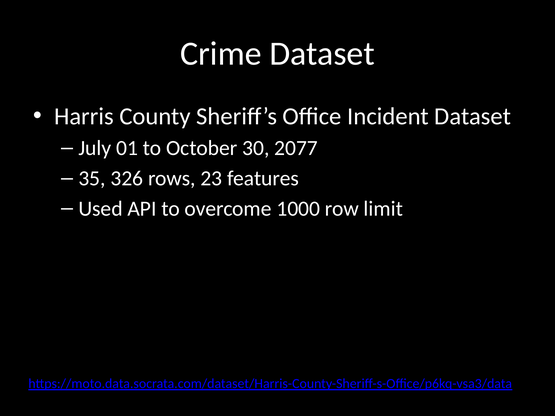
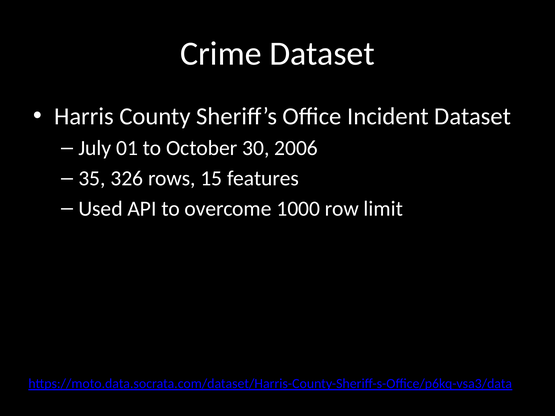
2077: 2077 -> 2006
23: 23 -> 15
